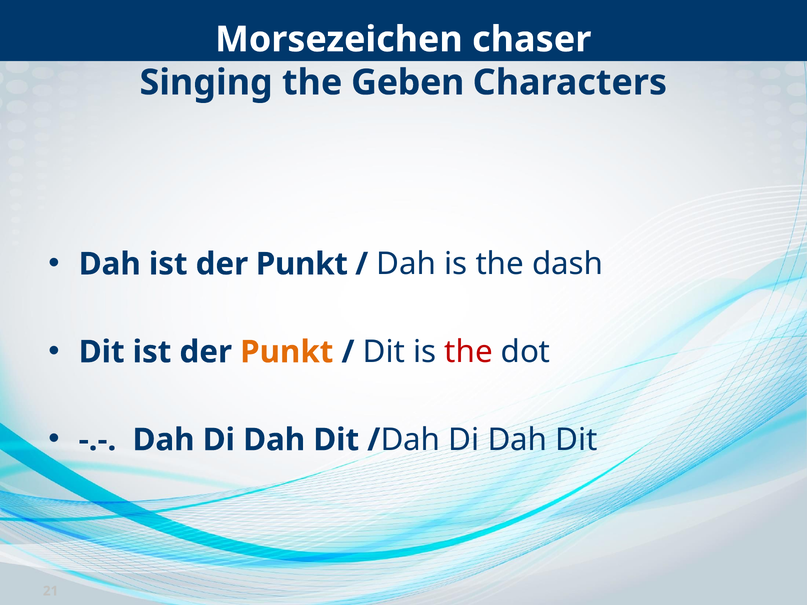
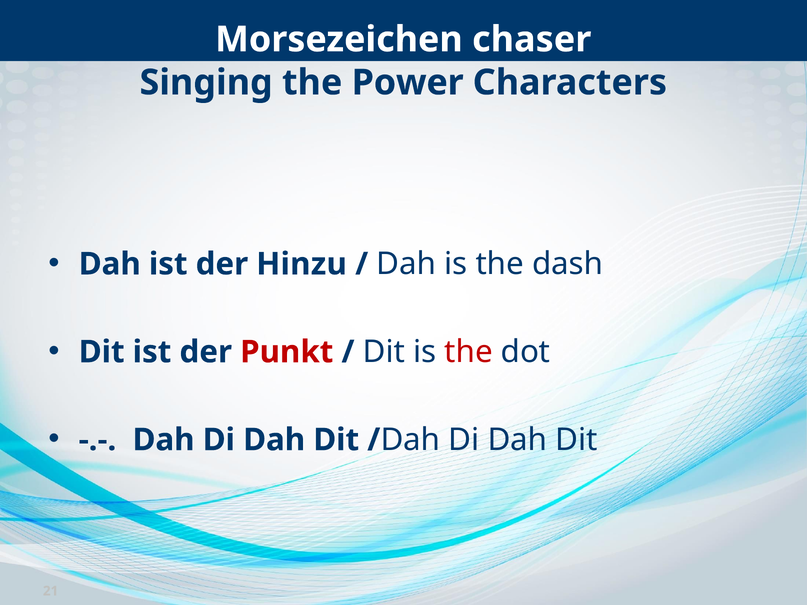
Geben: Geben -> Power
Dah ist der Punkt: Punkt -> Hinzu
Punkt at (287, 352) colour: orange -> red
